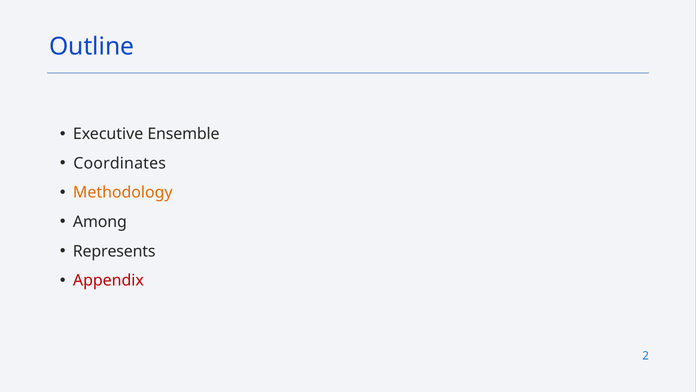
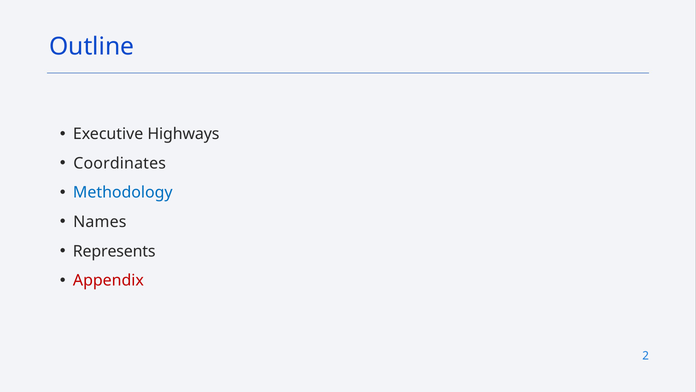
Ensemble: Ensemble -> Highways
Methodology colour: orange -> blue
Among: Among -> Names
